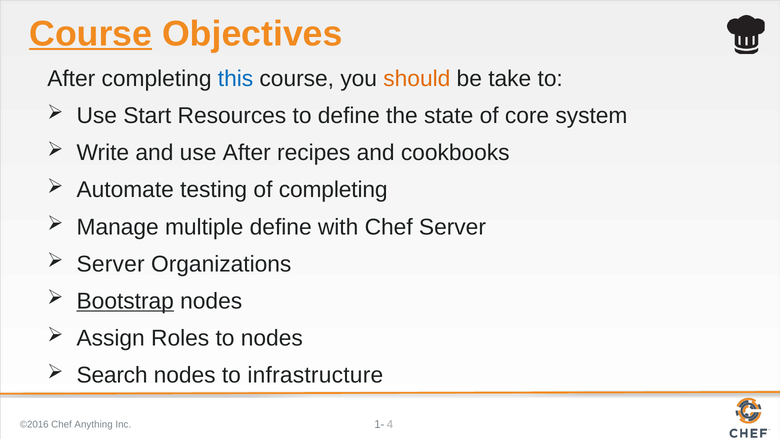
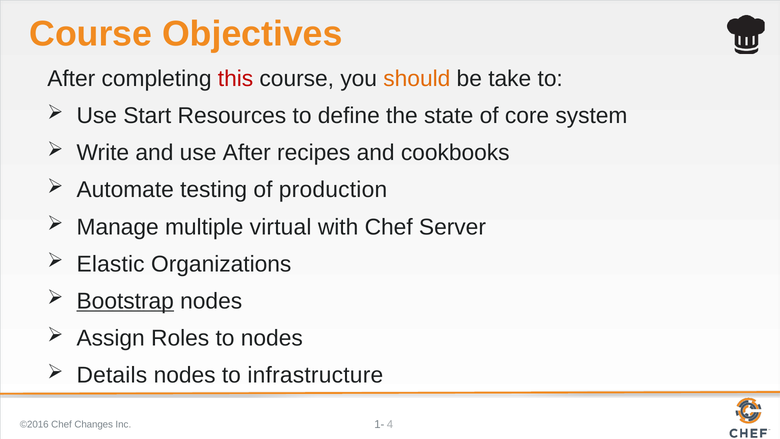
Course at (91, 34) underline: present -> none
this colour: blue -> red
of completing: completing -> production
multiple define: define -> virtual
Server at (111, 264): Server -> Elastic
Search: Search -> Details
Anything: Anything -> Changes
